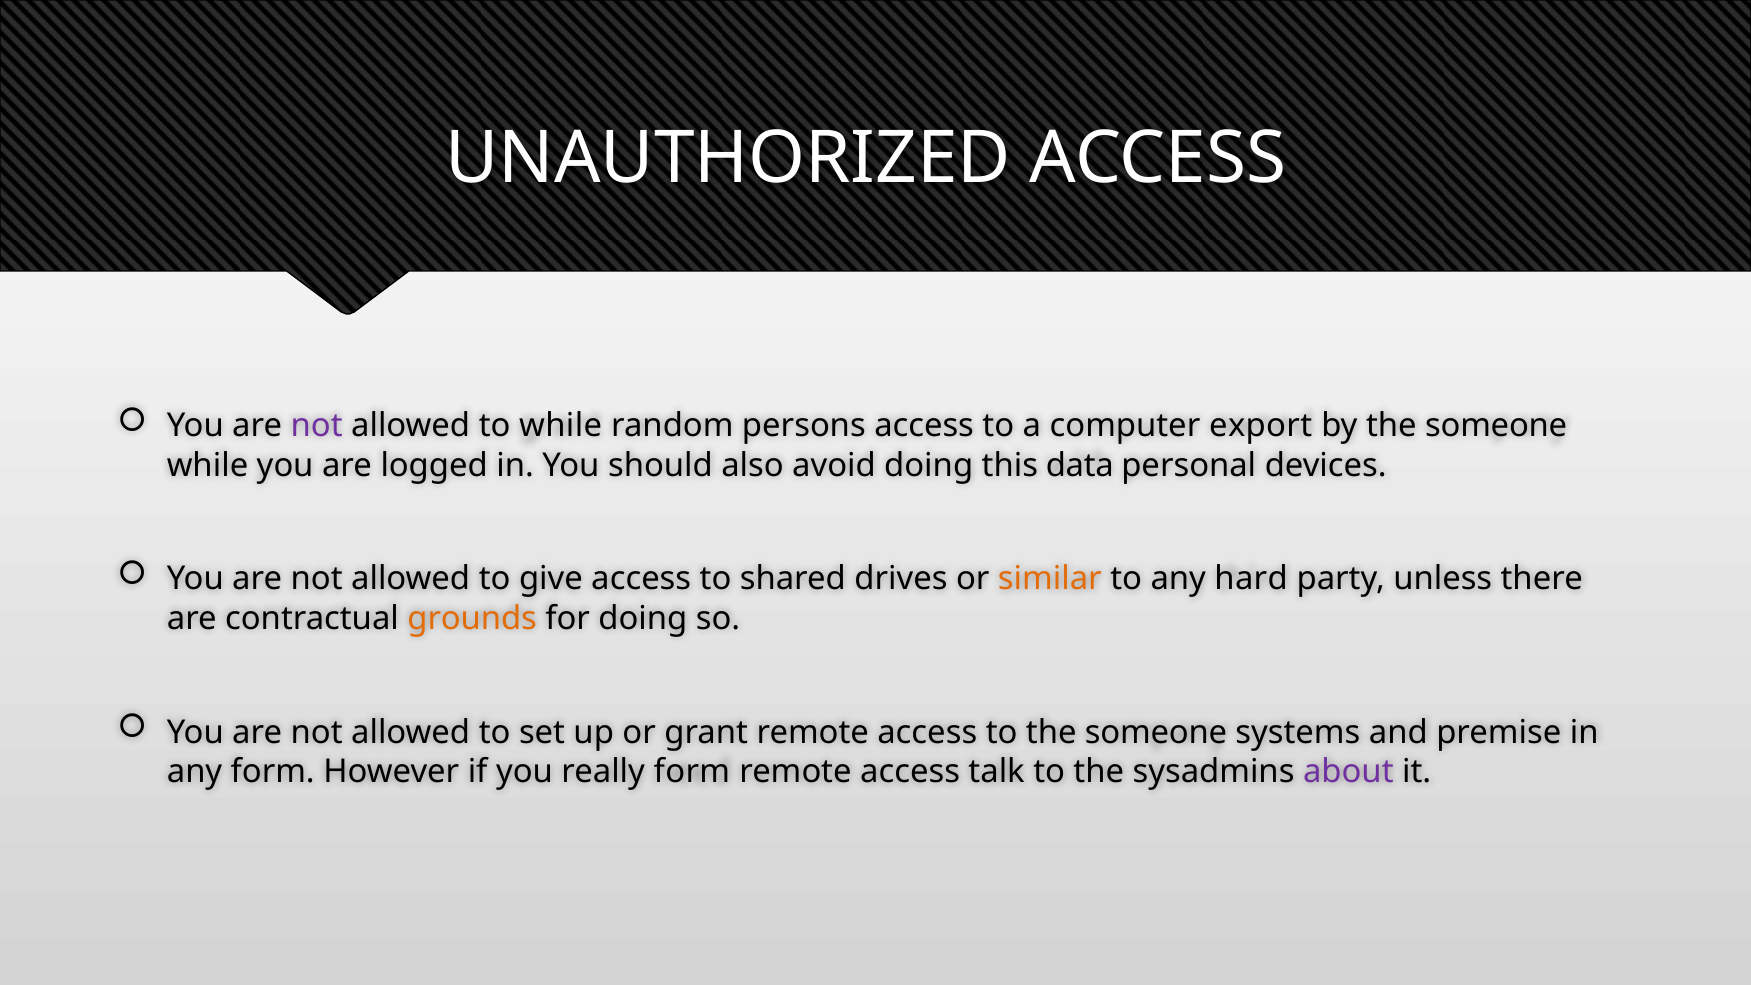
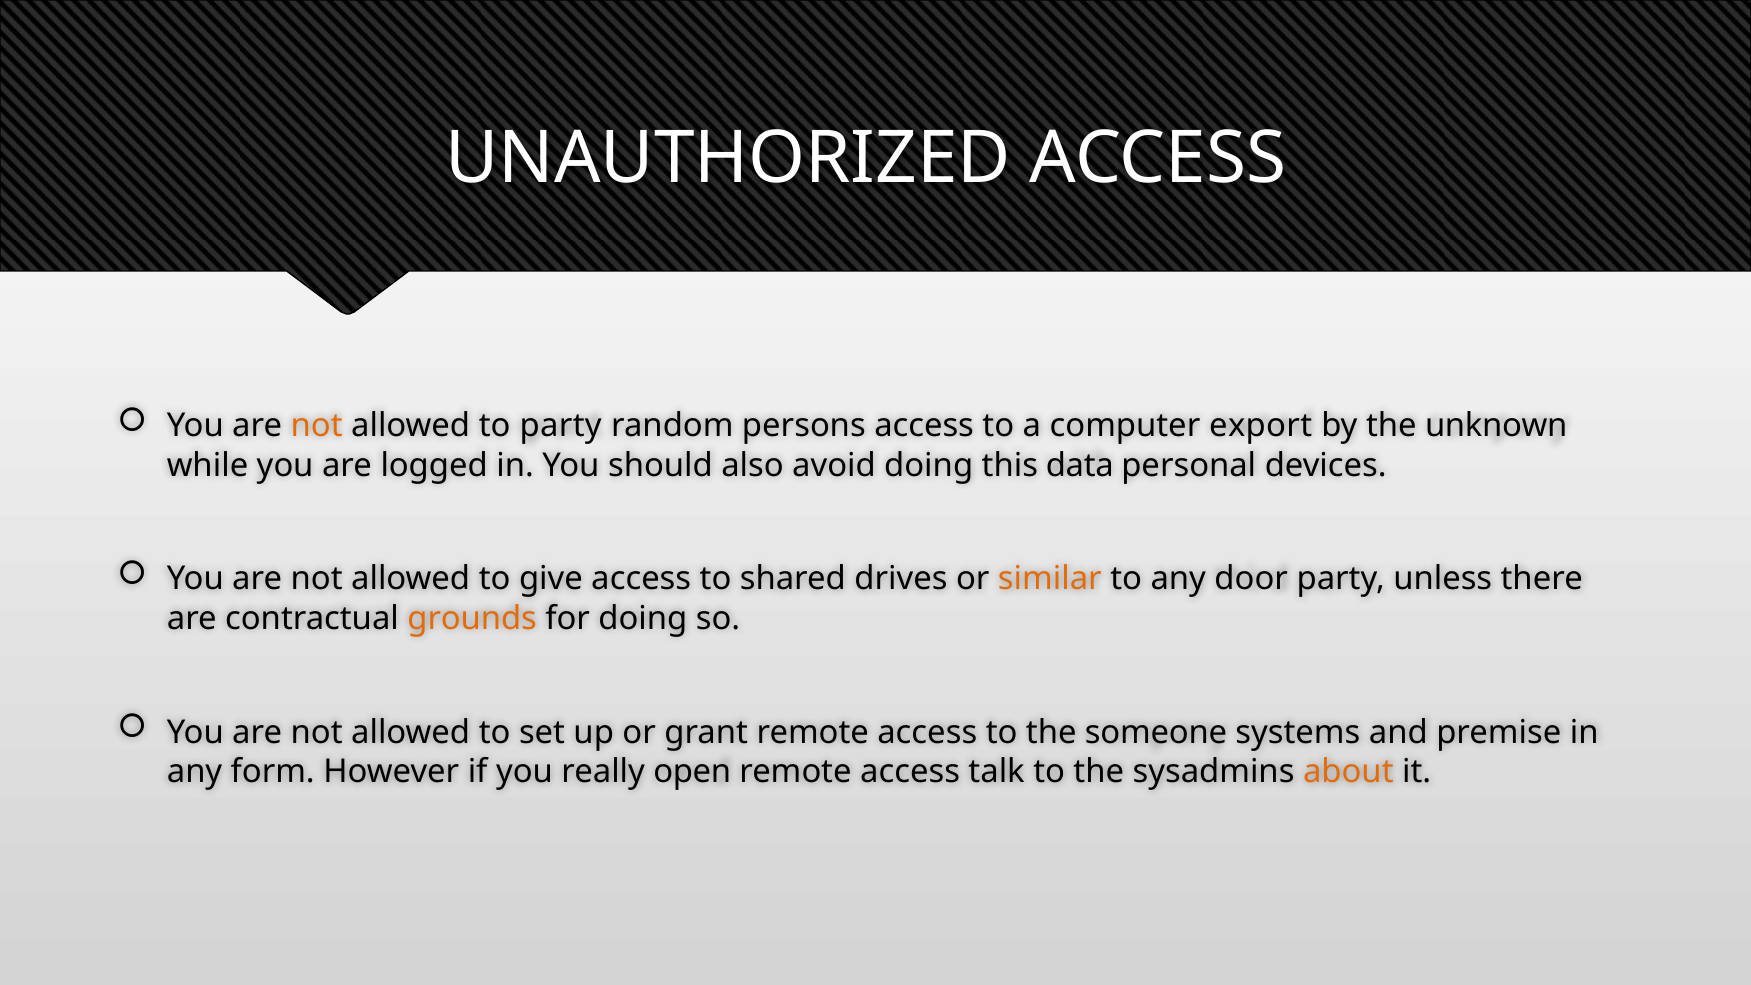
not at (317, 426) colour: purple -> orange
to while: while -> party
by the someone: someone -> unknown
hard: hard -> door
really form: form -> open
about colour: purple -> orange
